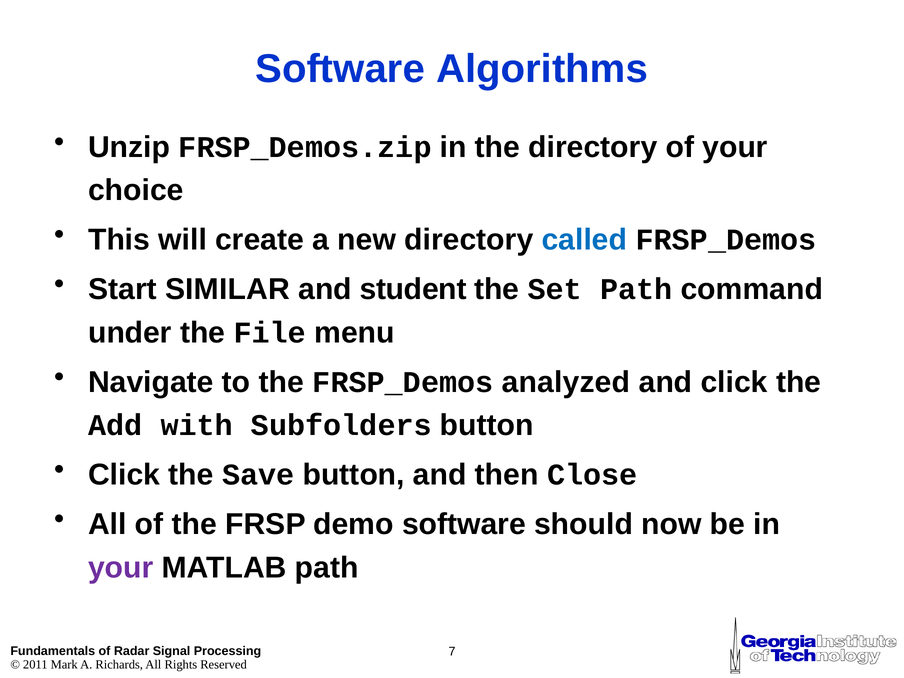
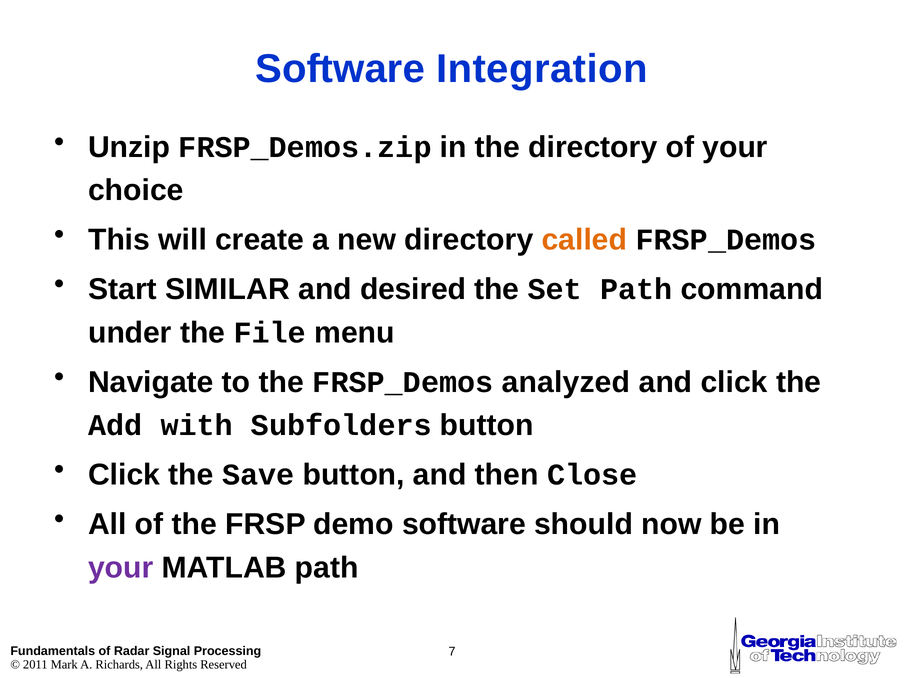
Algorithms: Algorithms -> Integration
called colour: blue -> orange
student: student -> desired
